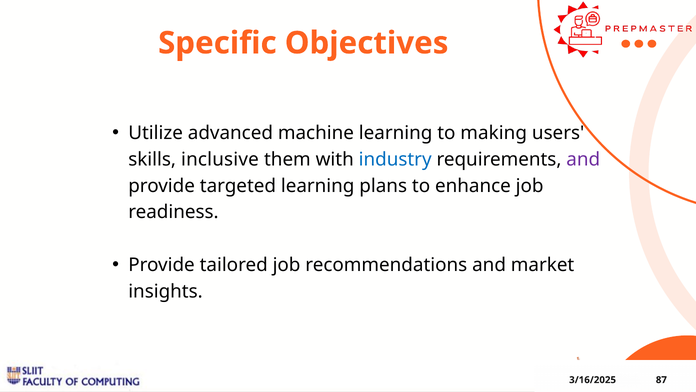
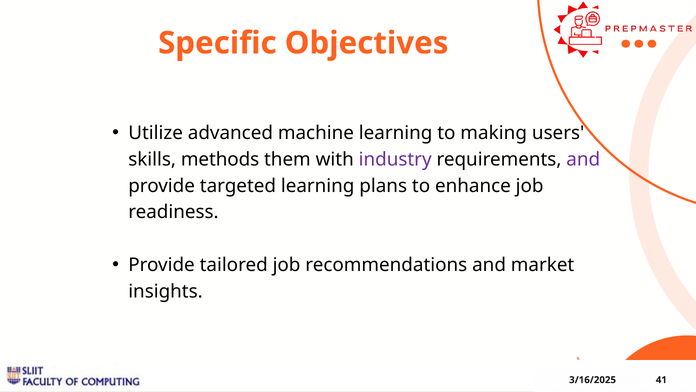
inclusive: inclusive -> methods
industry colour: blue -> purple
87: 87 -> 41
